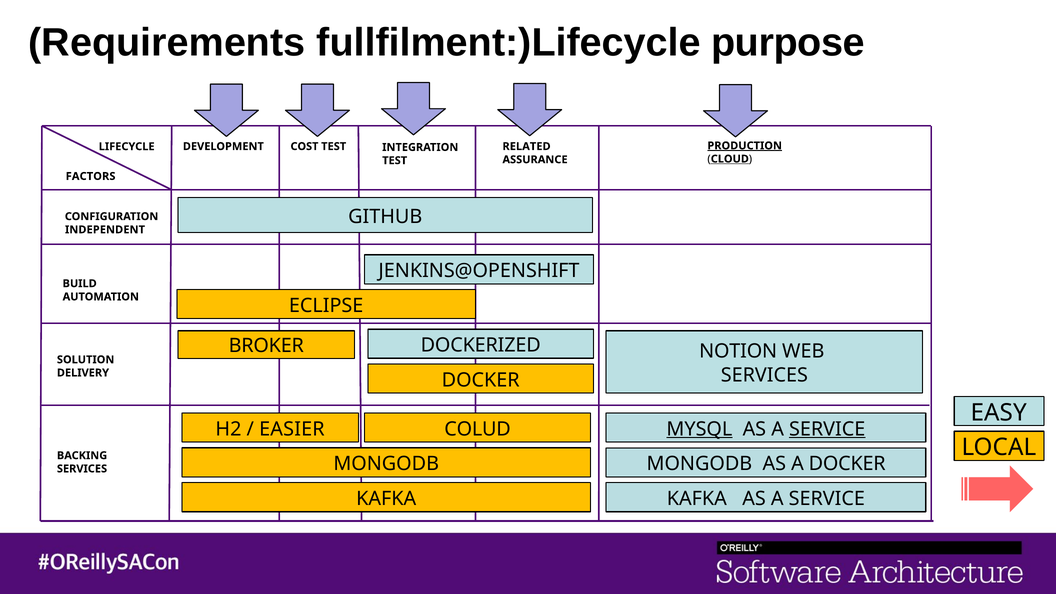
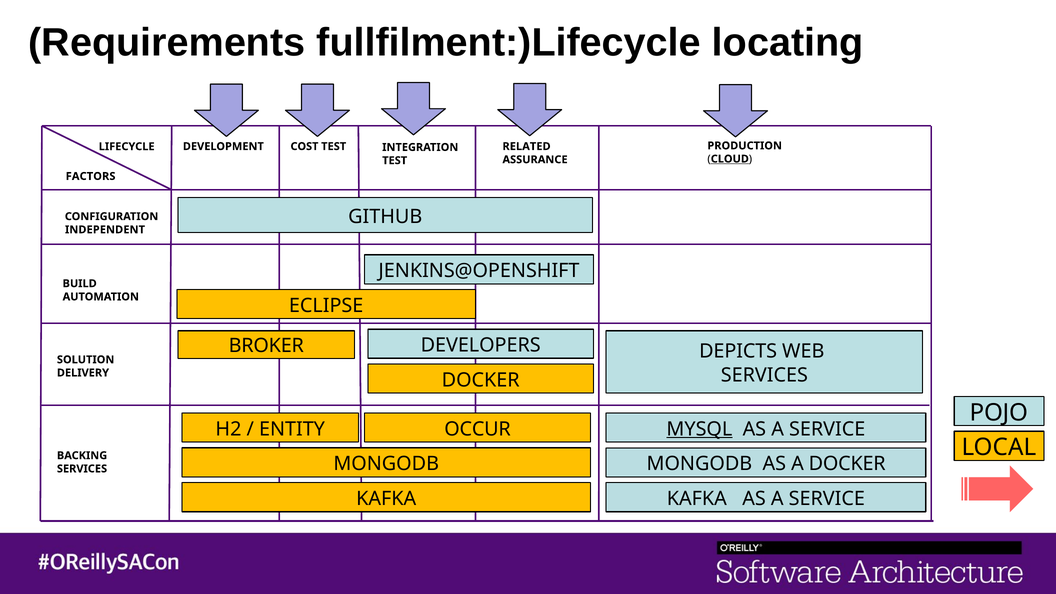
purpose: purpose -> locating
PRODUCTION underline: present -> none
DOCKERIZED: DOCKERIZED -> DEVELOPERS
NOTION: NOTION -> DEPICTS
EASY: EASY -> POJO
EASIER: EASIER -> ENTITY
COLUD: COLUD -> OCCUR
SERVICE at (827, 429) underline: present -> none
